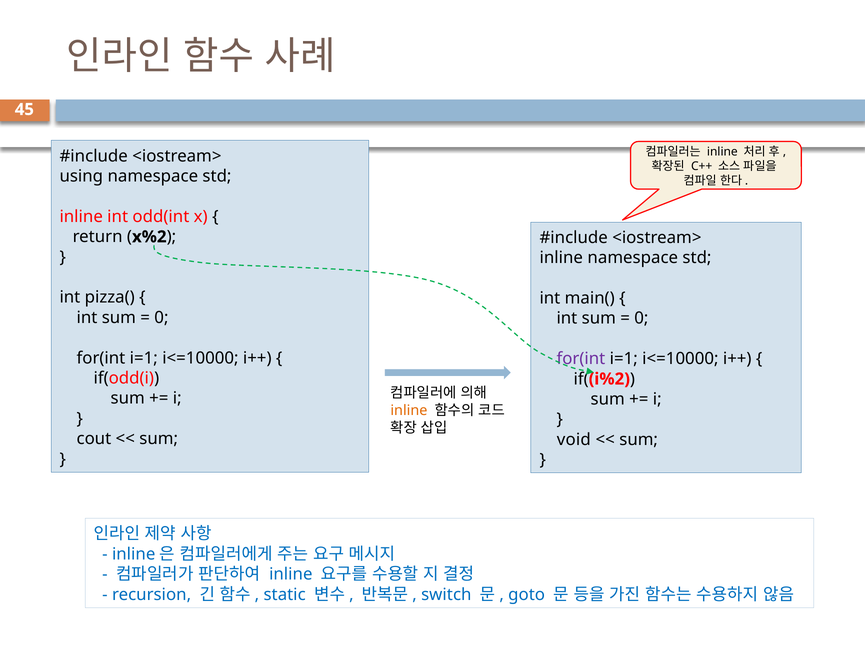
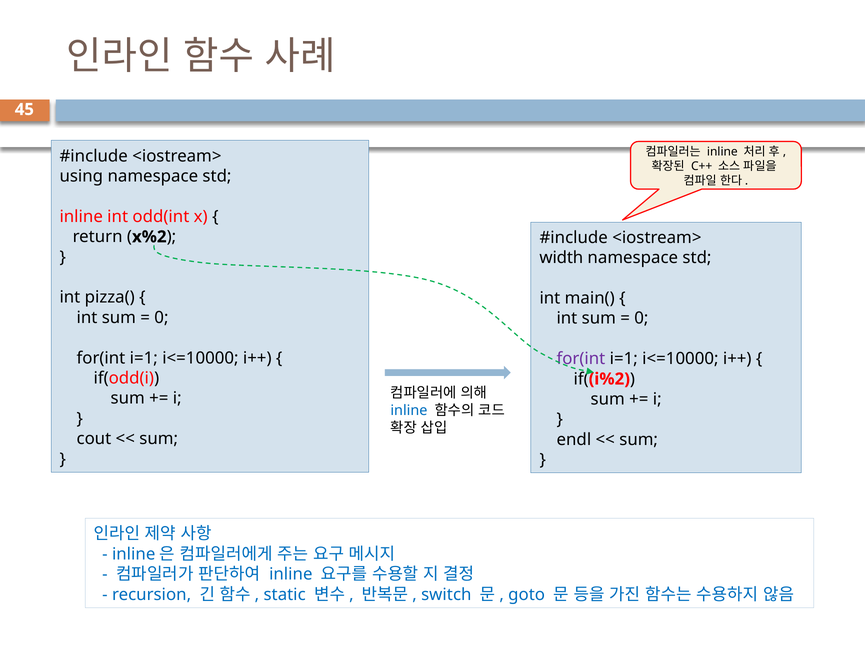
inline at (561, 258): inline -> width
inline at (409, 410) colour: orange -> blue
void: void -> endl
